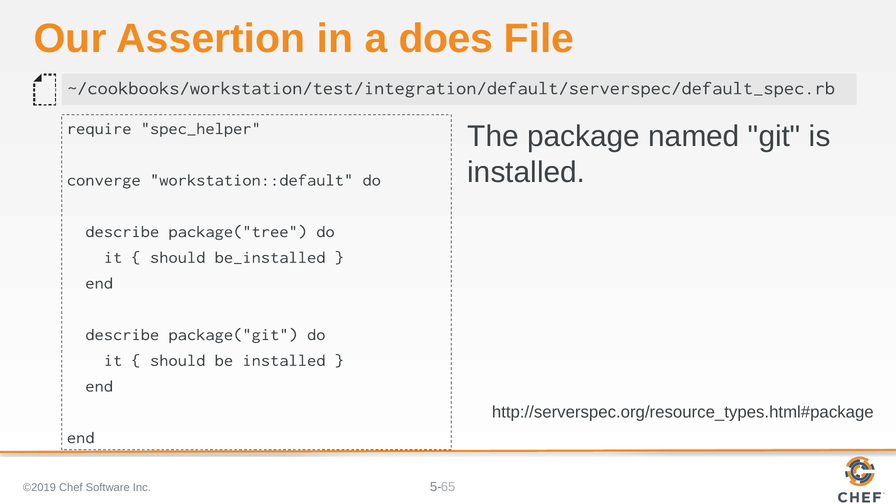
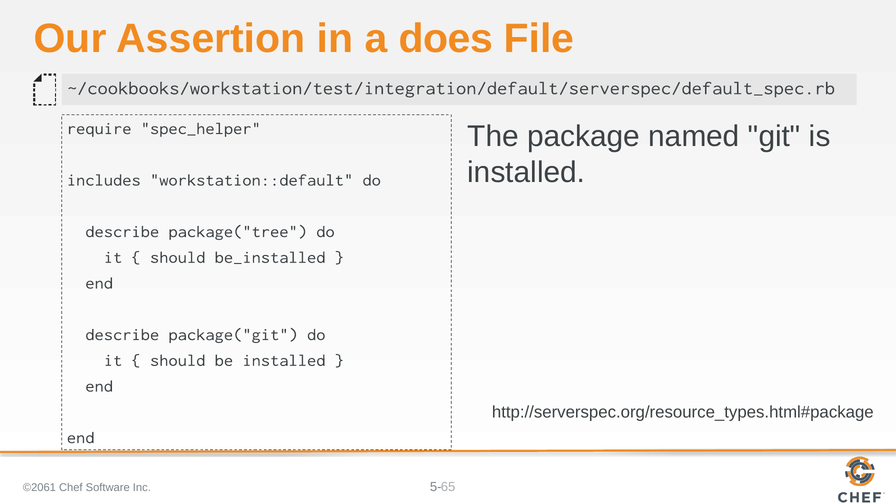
converge: converge -> includes
©2019: ©2019 -> ©2061
